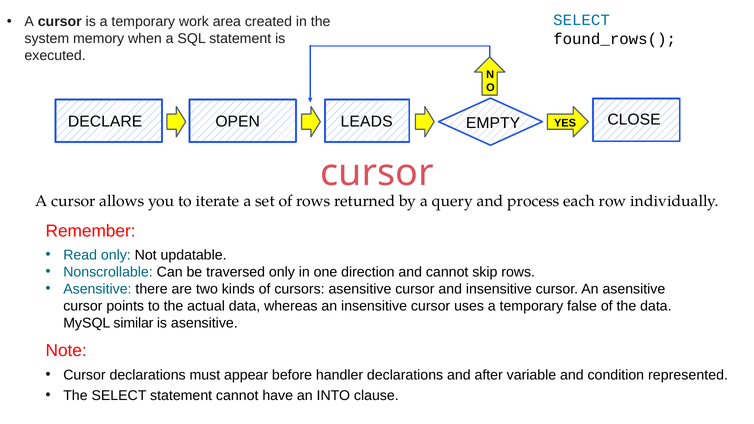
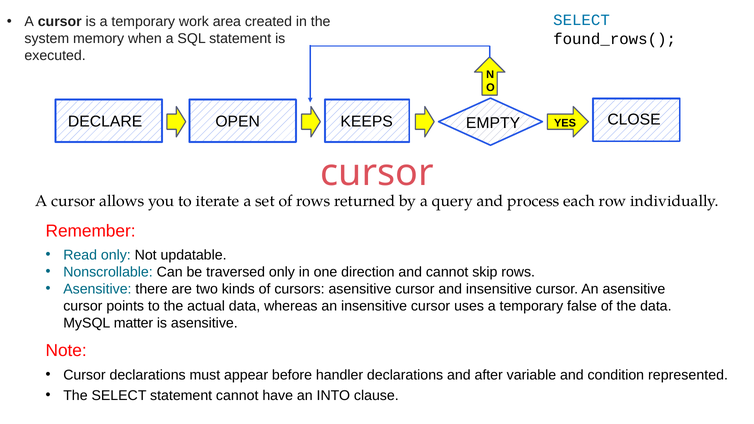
LEADS: LEADS -> KEEPS
similar: similar -> matter
